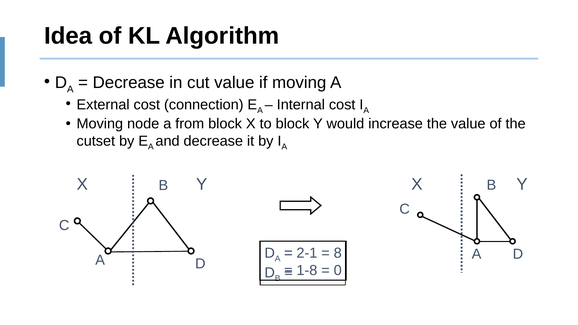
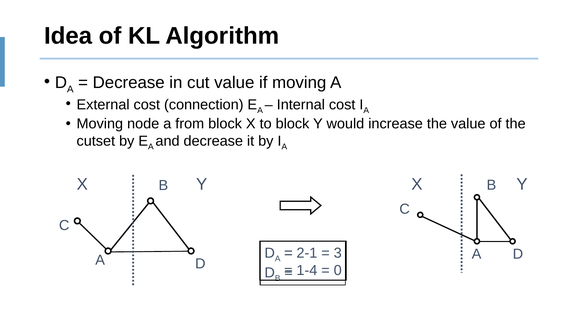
8: 8 -> 3
1-8: 1-8 -> 1-4
